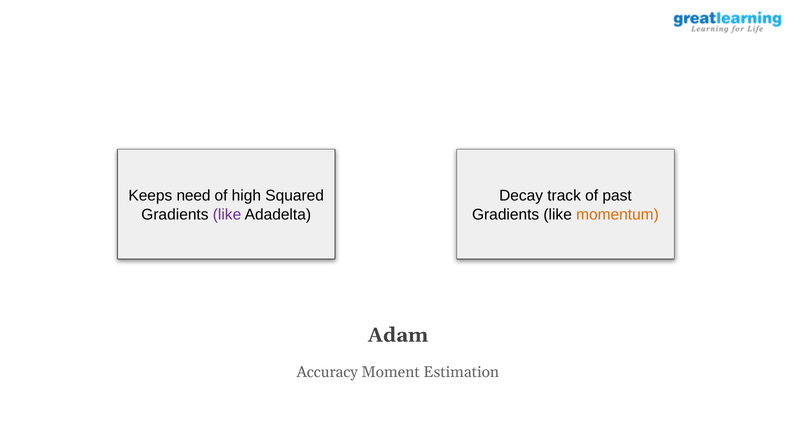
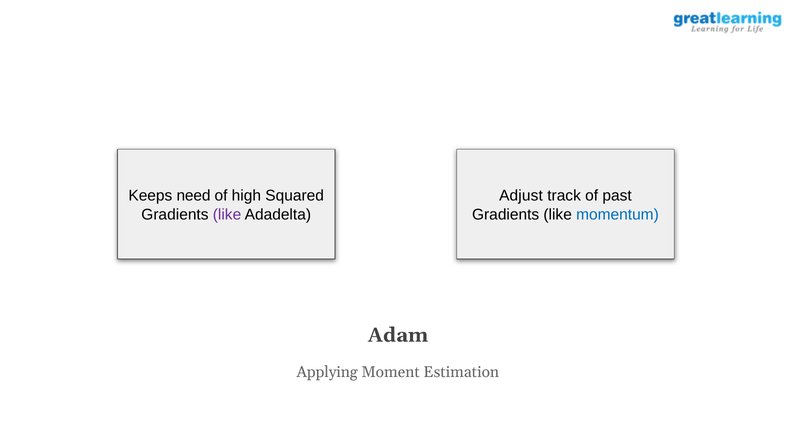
Decay: Decay -> Adjust
momentum colour: orange -> blue
Accuracy: Accuracy -> Applying
